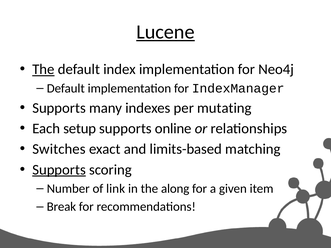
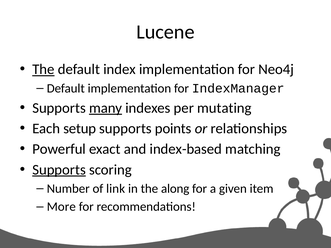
Lucene underline: present -> none
many underline: none -> present
online: online -> points
Switches: Switches -> Powerful
limits-based: limits-based -> index-based
Break: Break -> More
